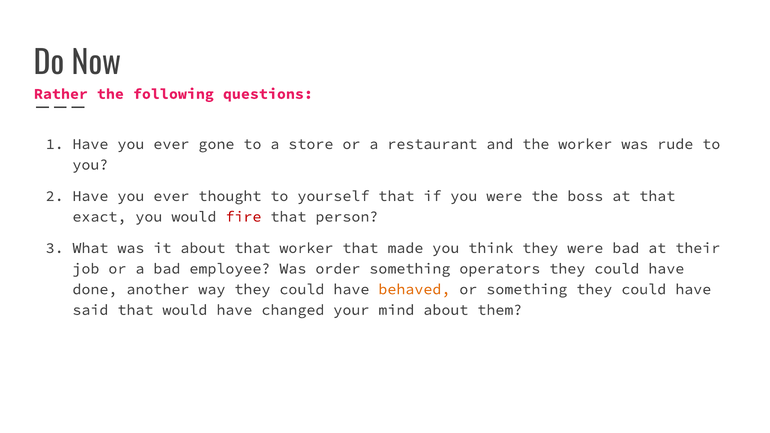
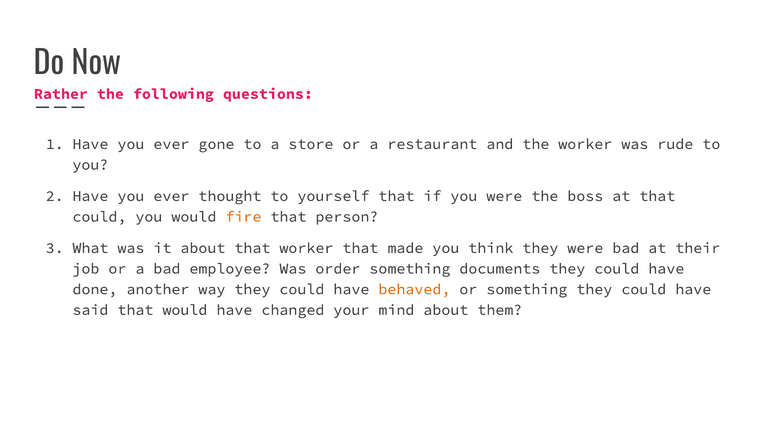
exact at (99, 217): exact -> could
fire colour: red -> orange
operators: operators -> documents
